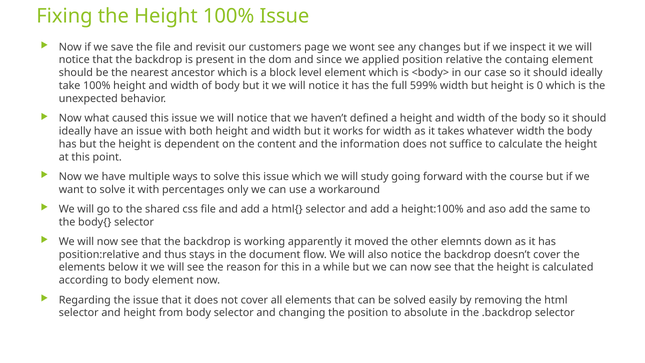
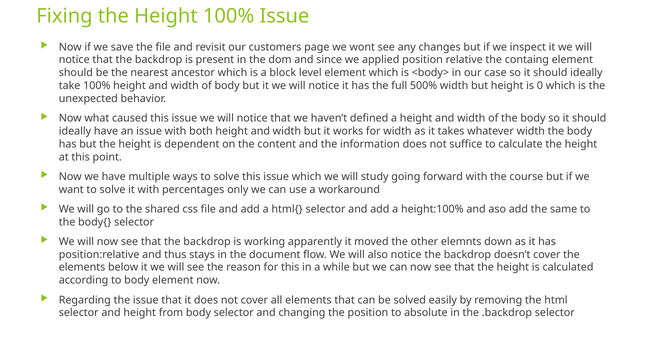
599%: 599% -> 500%
